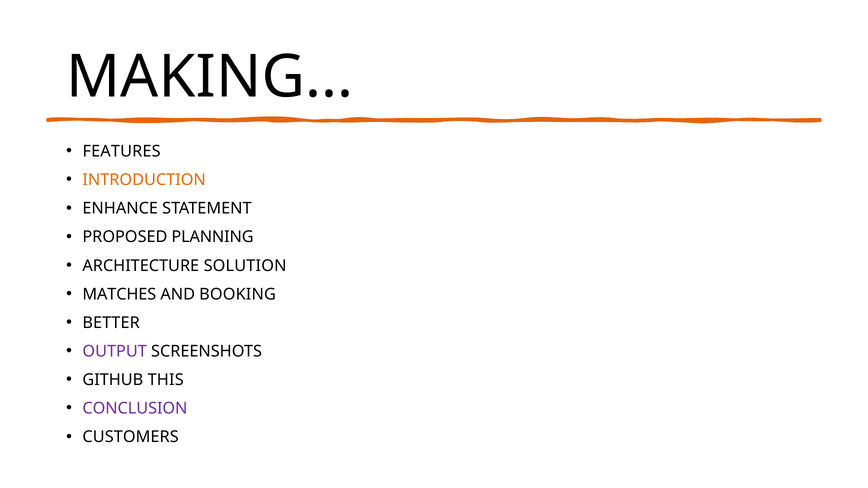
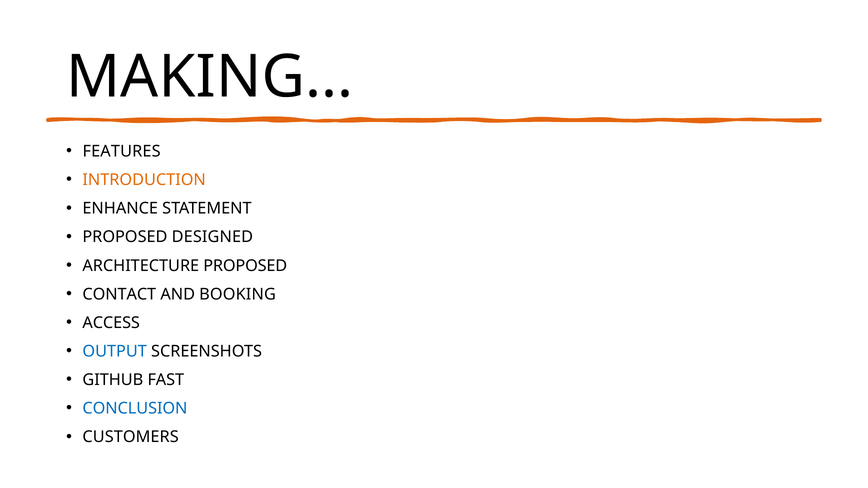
PLANNING: PLANNING -> DESIGNED
ARCHITECTURE SOLUTION: SOLUTION -> PROPOSED
MATCHES: MATCHES -> CONTACT
BETTER: BETTER -> ACCESS
OUTPUT colour: purple -> blue
THIS: THIS -> FAST
CONCLUSION colour: purple -> blue
